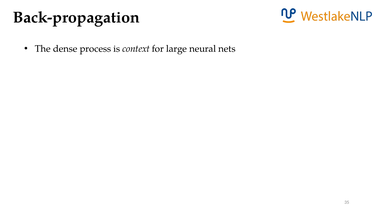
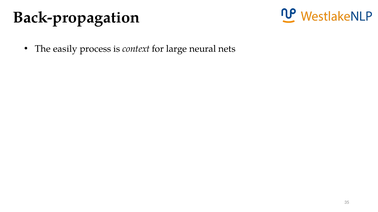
dense: dense -> easily
